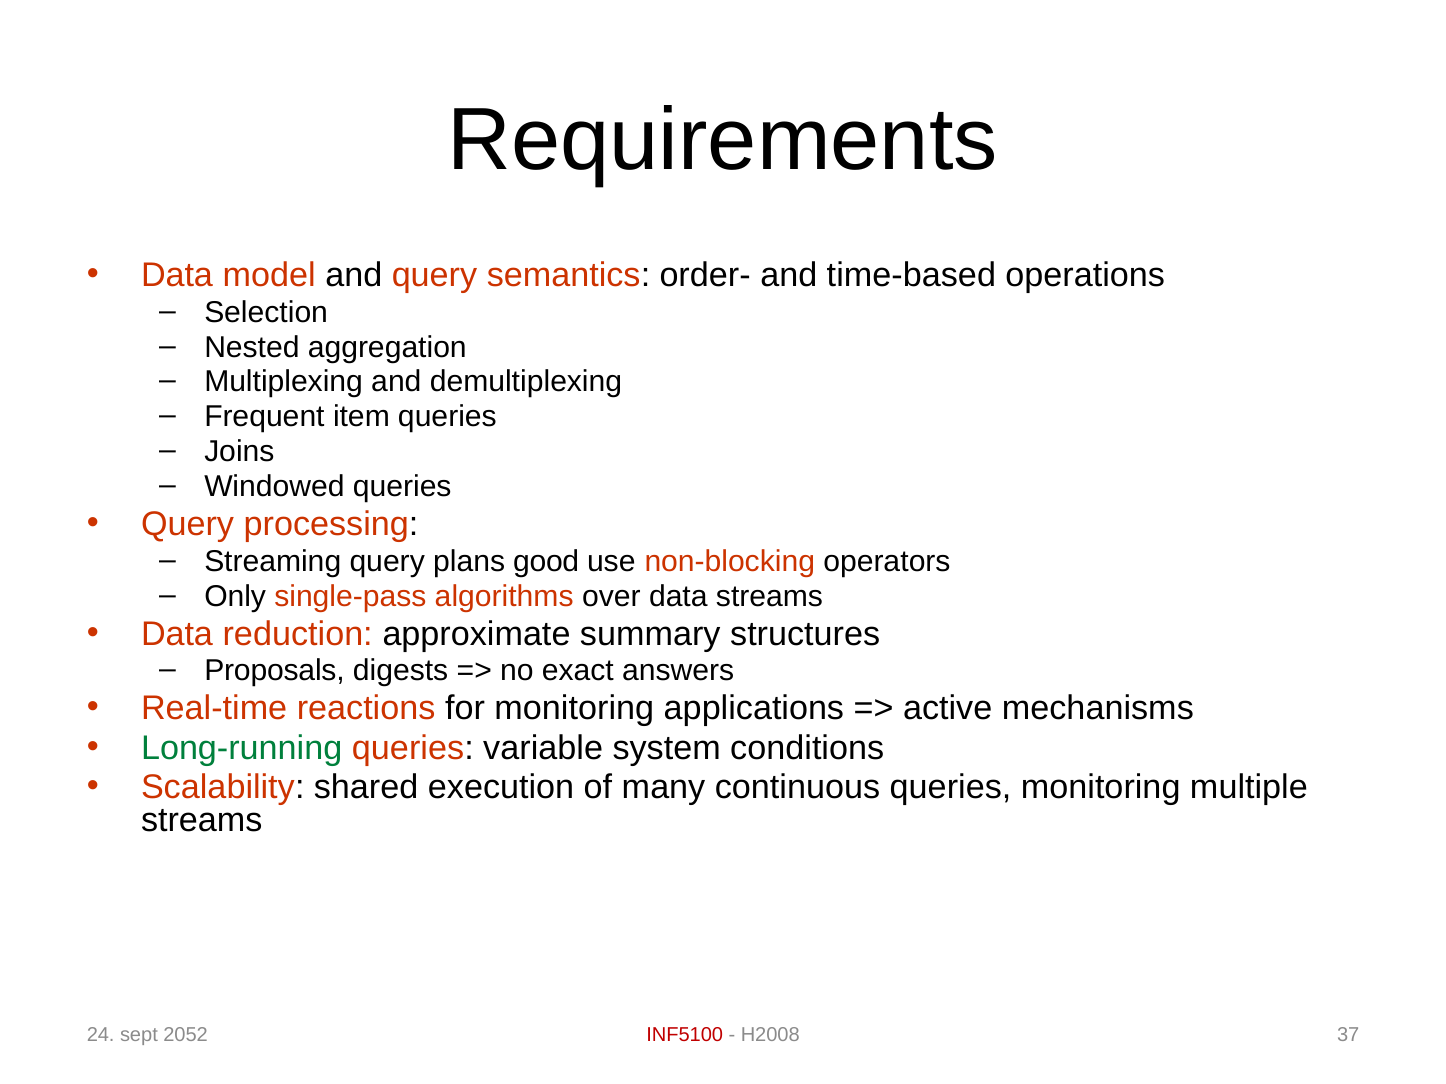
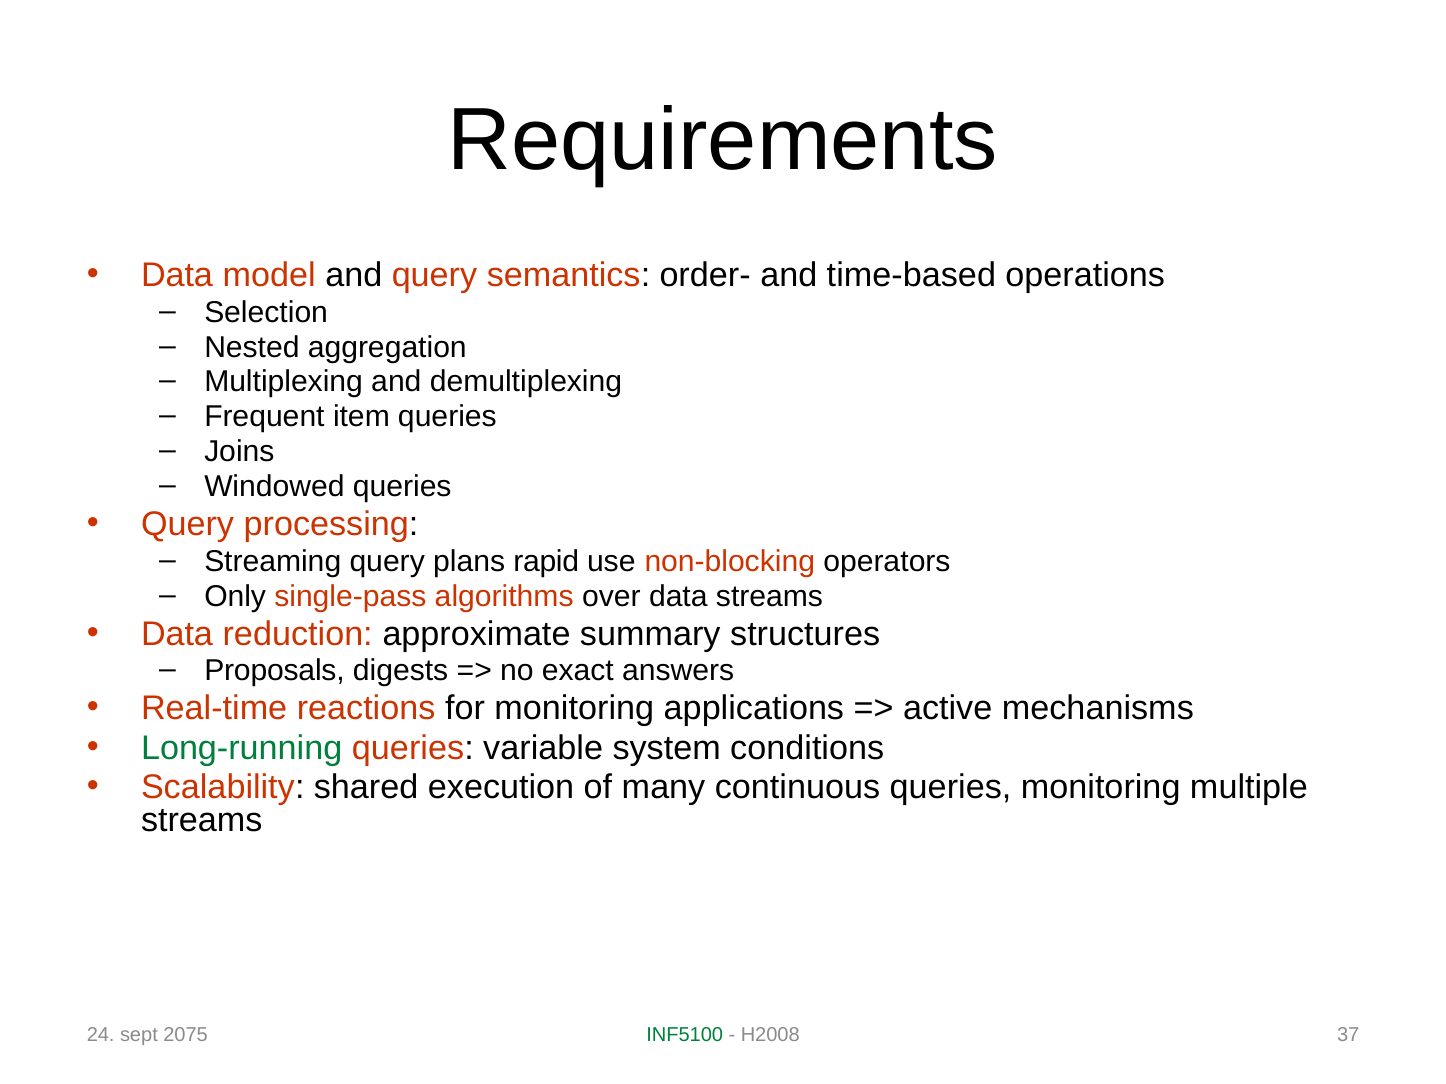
good: good -> rapid
2052: 2052 -> 2075
INF5100 colour: red -> green
